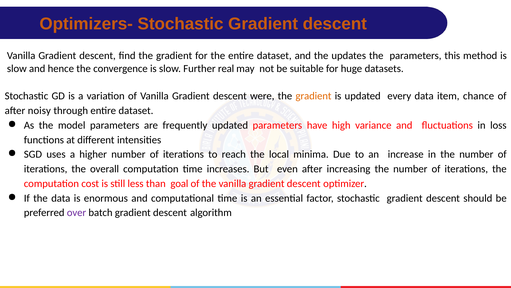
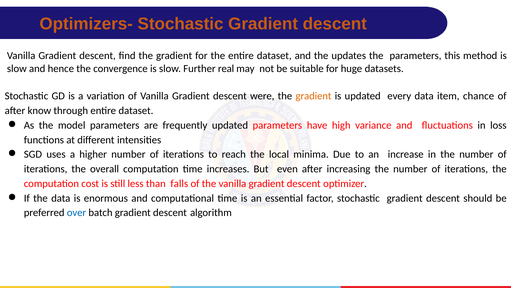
noisy: noisy -> know
goal: goal -> falls
over colour: purple -> blue
